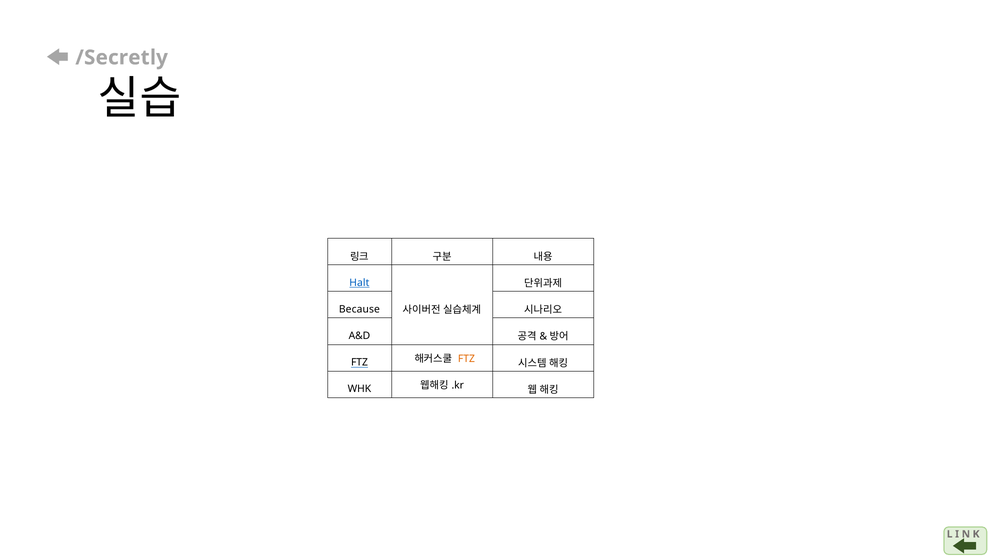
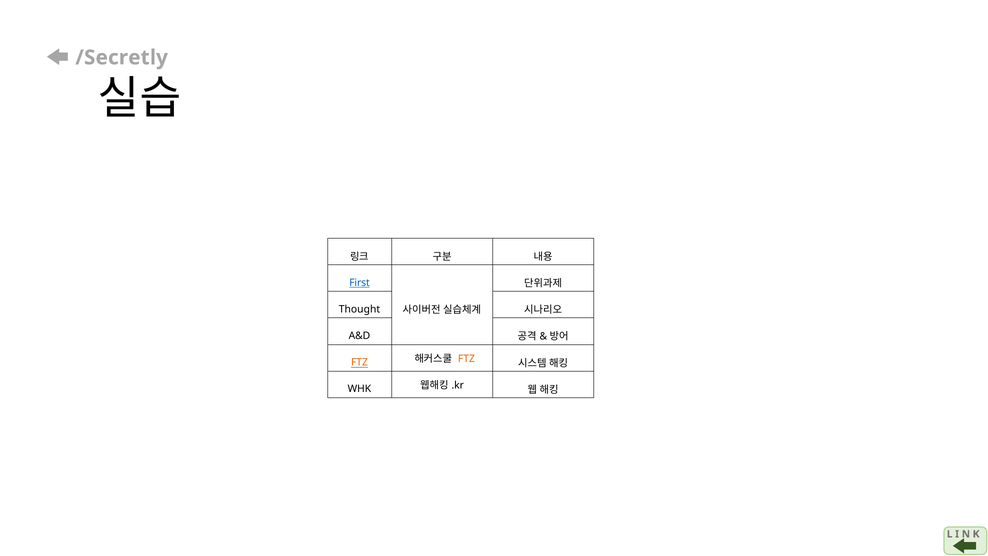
Halt: Halt -> First
Because: Because -> Thought
FTZ at (359, 362) colour: black -> orange
